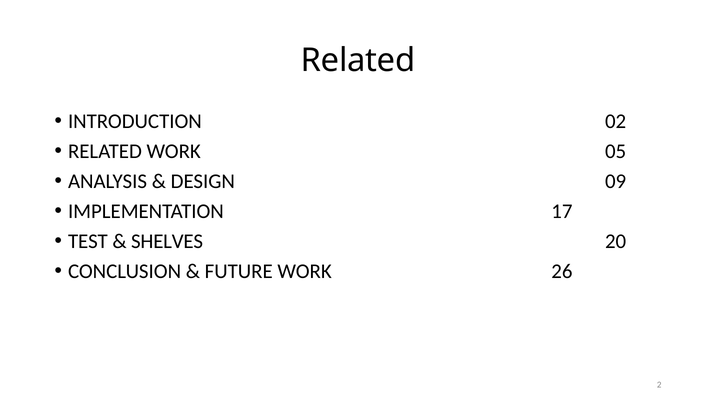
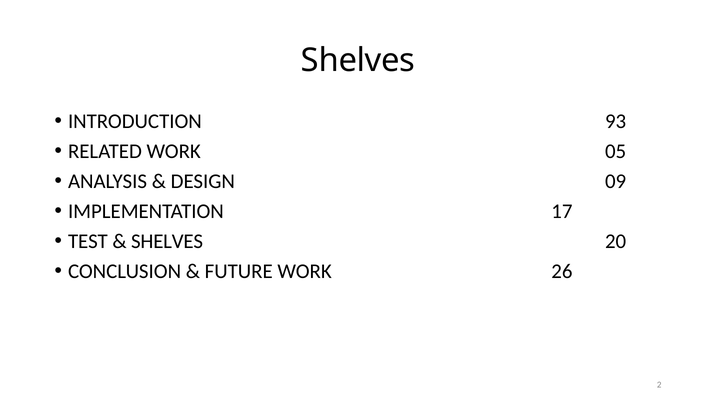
Related at (358, 60): Related -> Shelves
02: 02 -> 93
